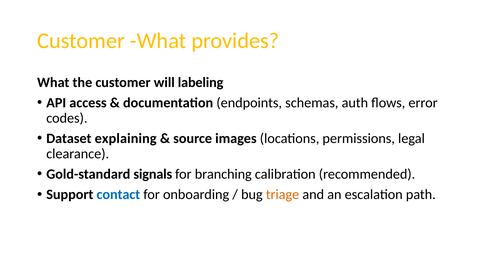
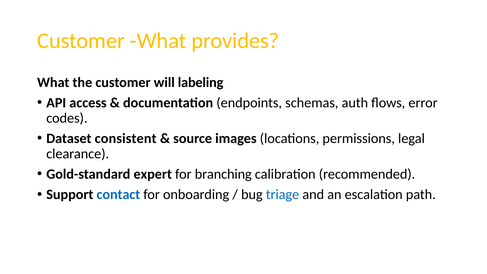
explaining: explaining -> consistent
signals: signals -> expert
triage colour: orange -> blue
